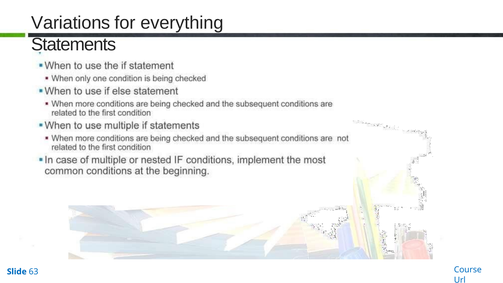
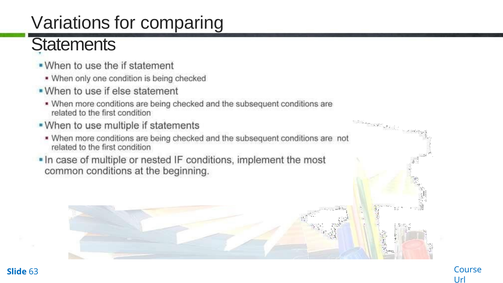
everything: everything -> comparing
